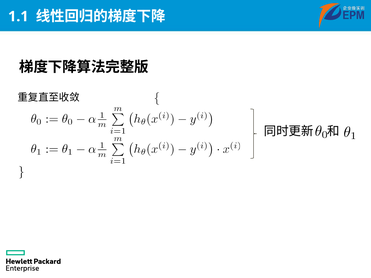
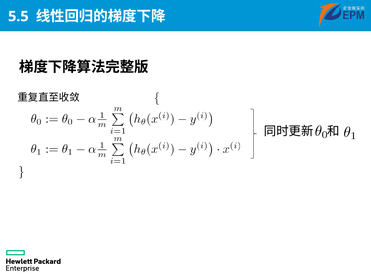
1.1: 1.1 -> 5.5
